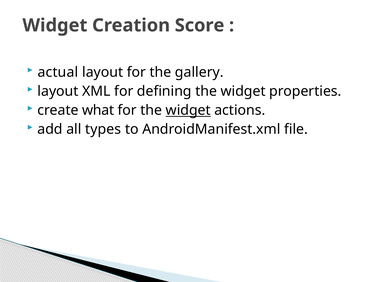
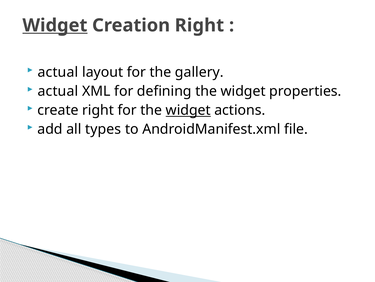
Widget at (55, 25) underline: none -> present
Creation Score: Score -> Right
layout at (58, 91): layout -> actual
create what: what -> right
